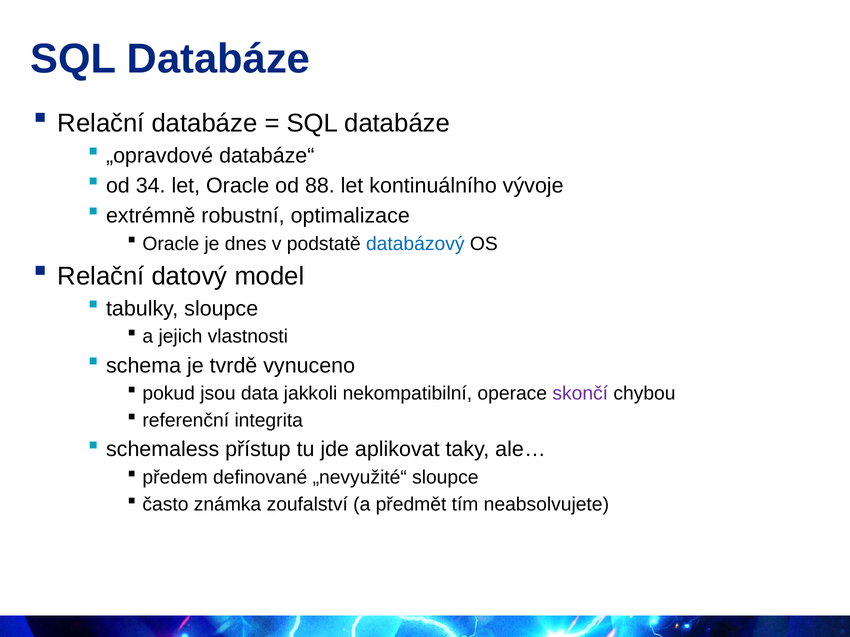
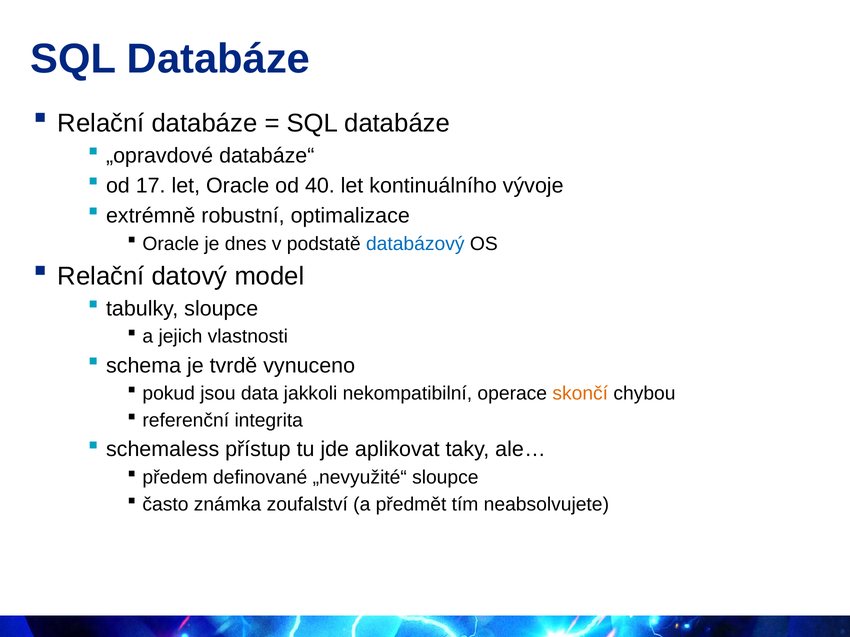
34: 34 -> 17
88: 88 -> 40
skončí colour: purple -> orange
